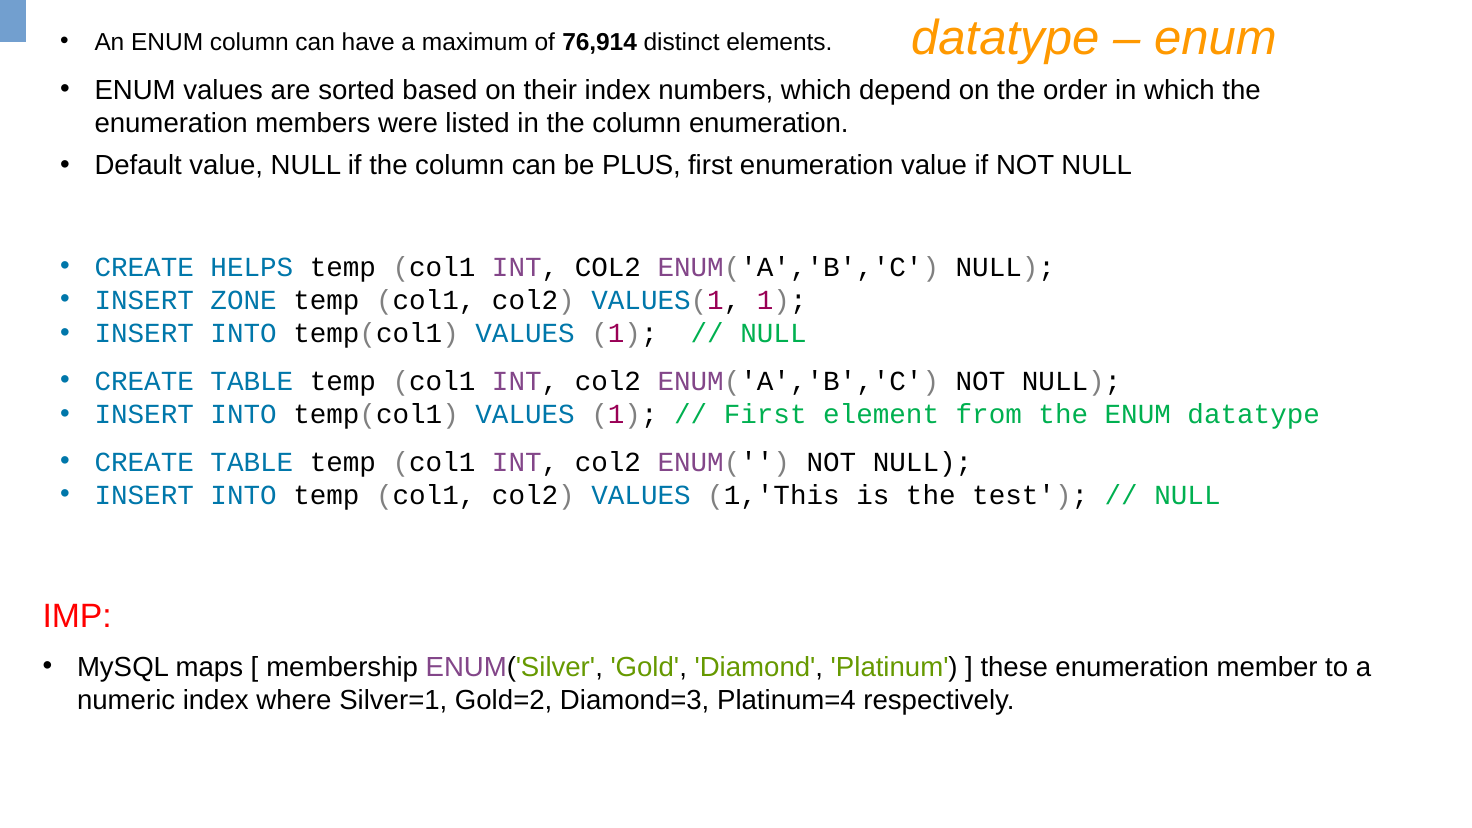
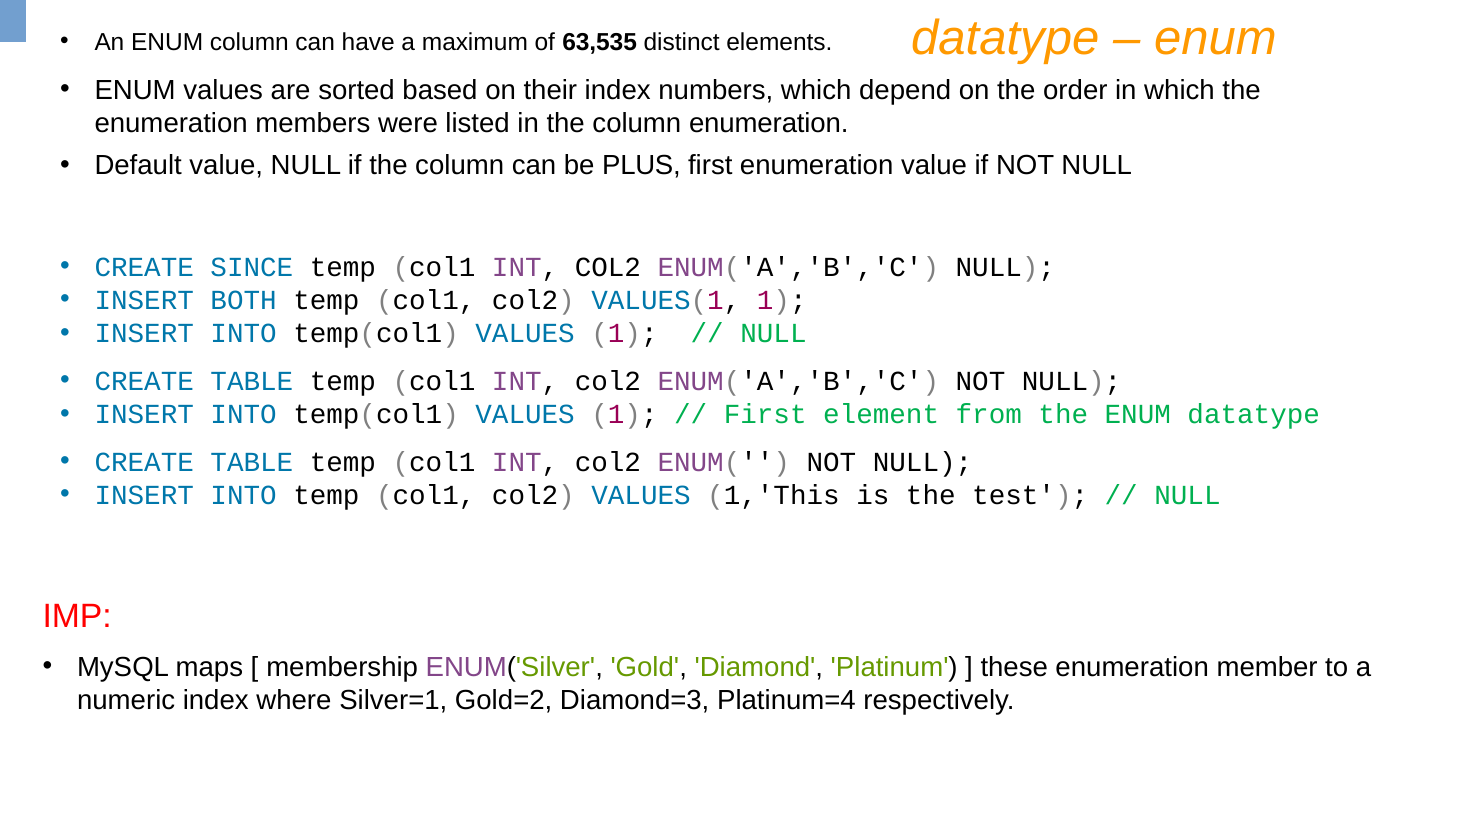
76,914: 76,914 -> 63,535
HELPS: HELPS -> SINCE
ZONE: ZONE -> BOTH
